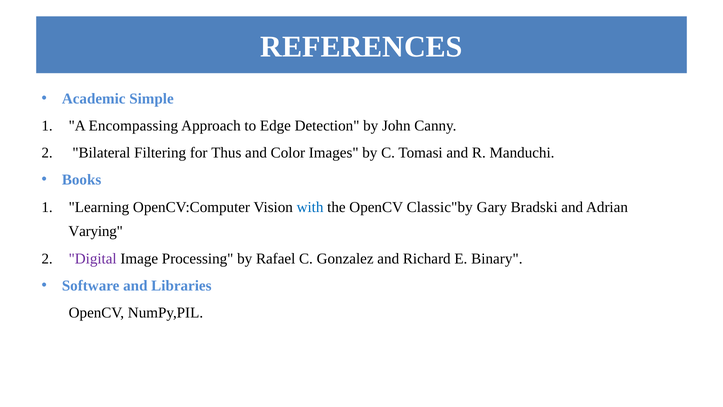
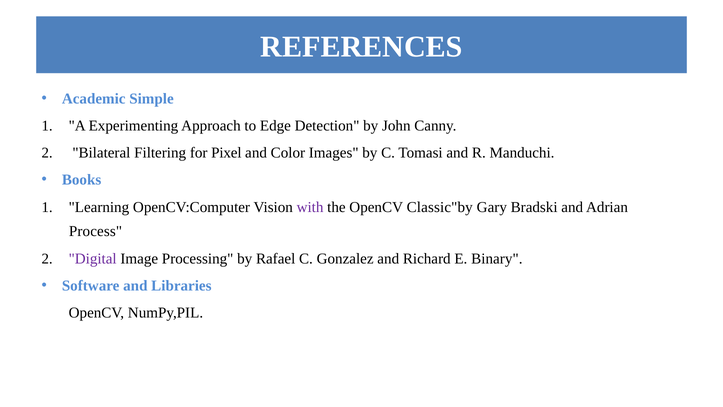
Encompassing: Encompassing -> Experimenting
Thus: Thus -> Pixel
with colour: blue -> purple
Varying: Varying -> Process
